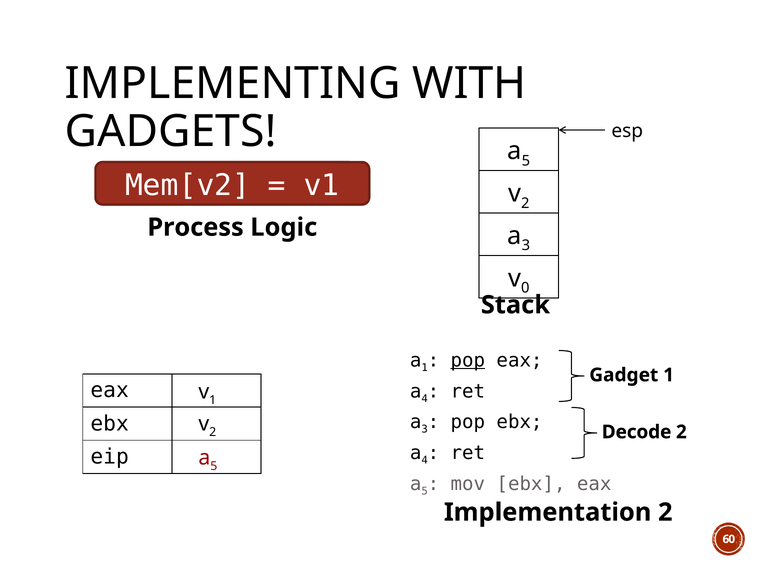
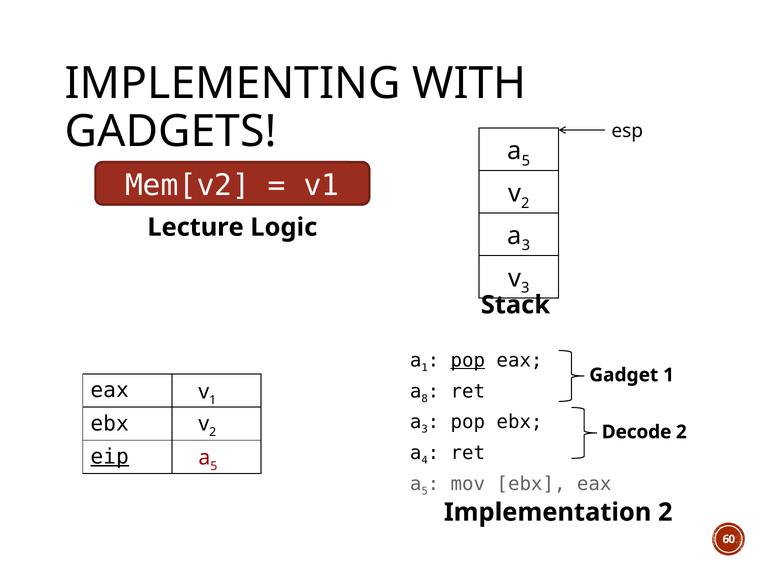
Process: Process -> Lecture
0 at (525, 288): 0 -> 3
4 at (425, 399): 4 -> 8
eip underline: none -> present
